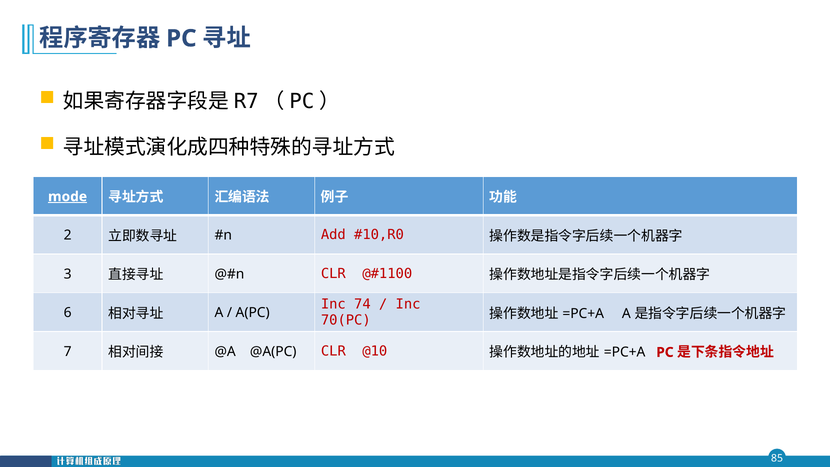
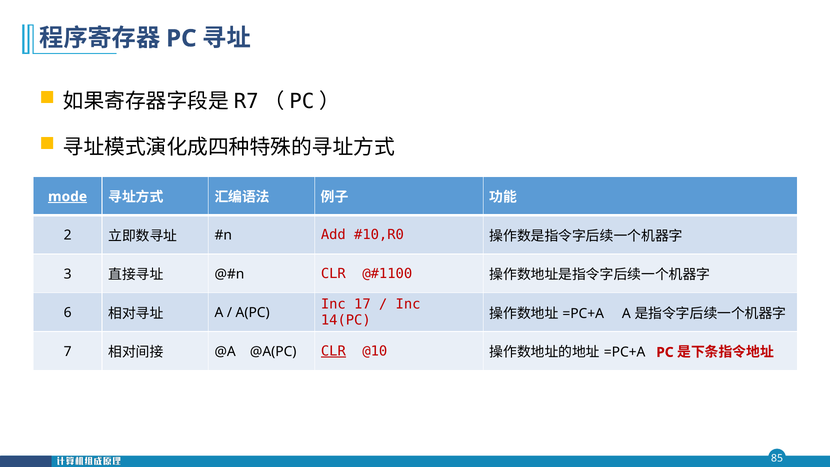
74: 74 -> 17
70(PC: 70(PC -> 14(PC
CLR at (333, 351) underline: none -> present
